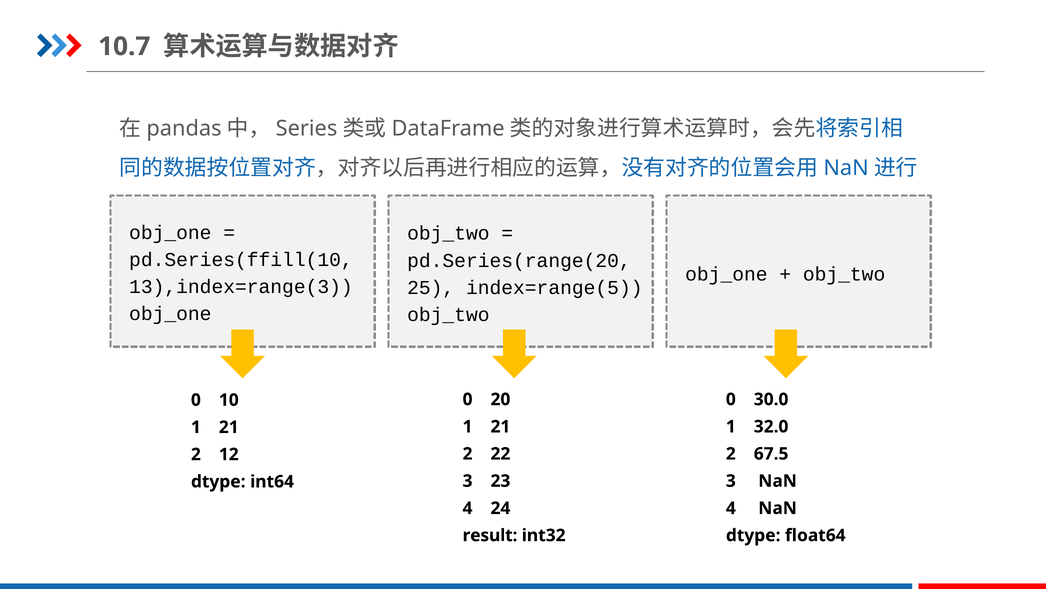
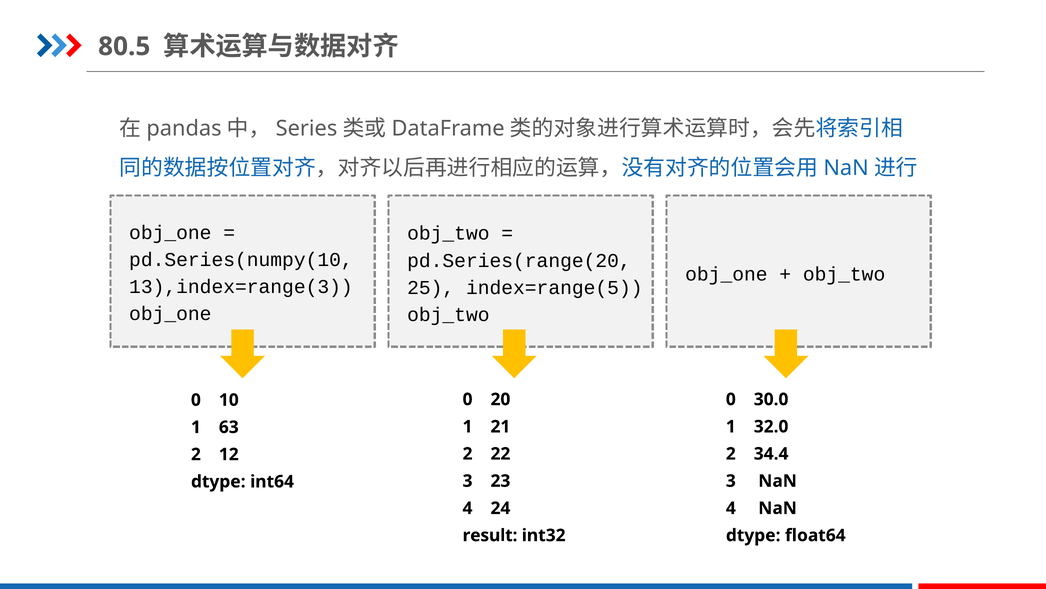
10.7: 10.7 -> 80.5
pd.Series(ffill(10: pd.Series(ffill(10 -> pd.Series(numpy(10
21 at (229, 427): 21 -> 63
67.5: 67.5 -> 34.4
